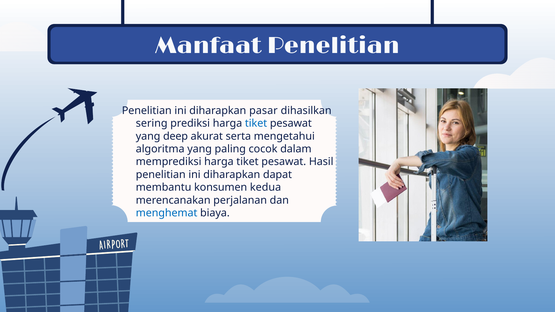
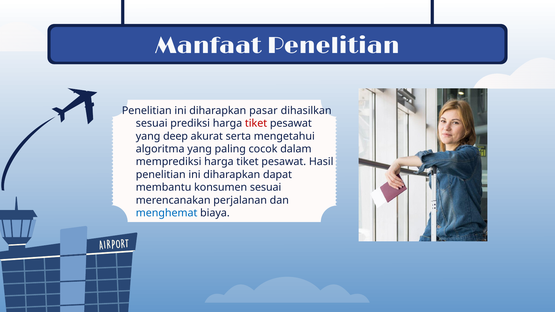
sering at (152, 123): sering -> sesuai
tiket at (256, 123) colour: blue -> red
konsumen kedua: kedua -> sesuai
